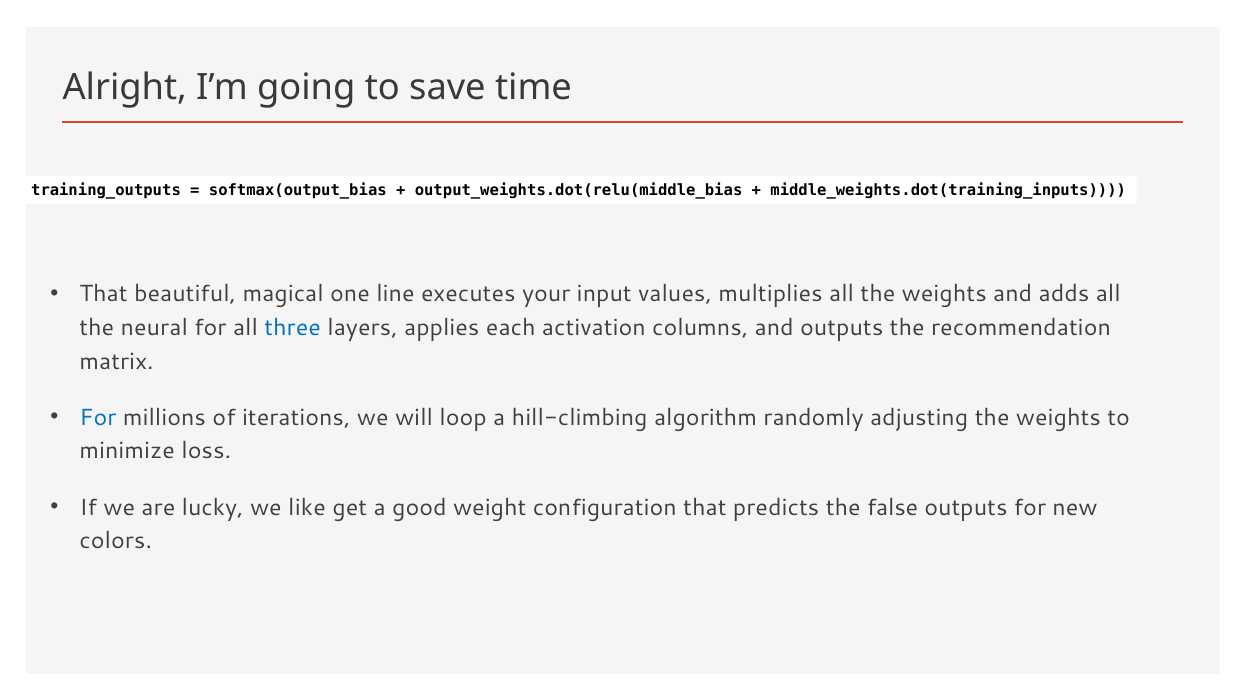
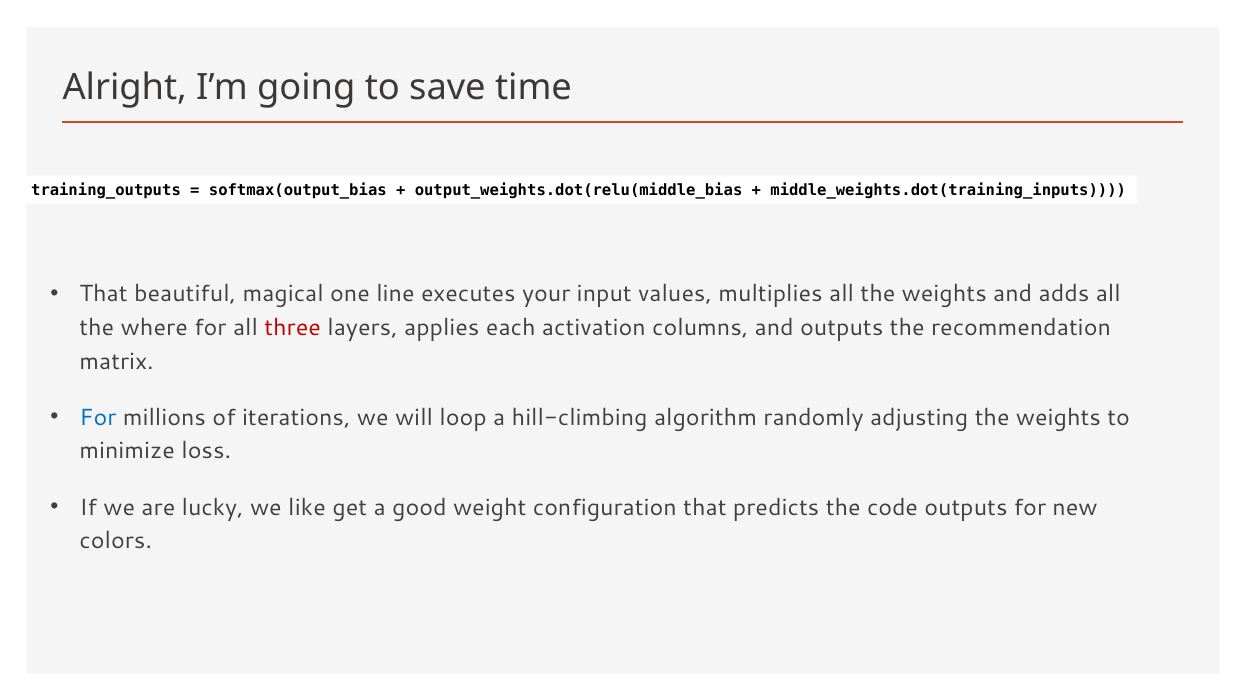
neural: neural -> where
three colour: blue -> red
false: false -> code
